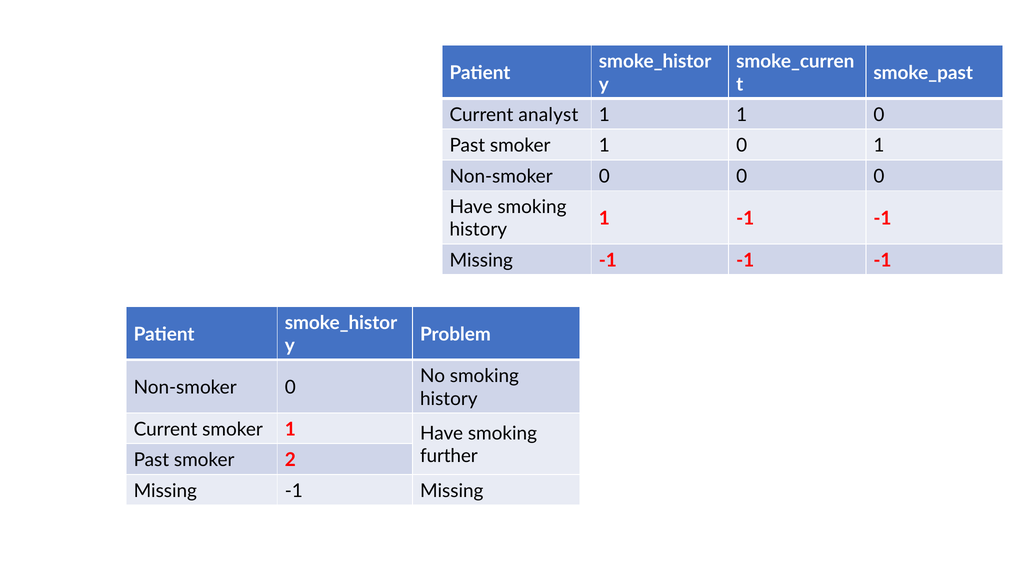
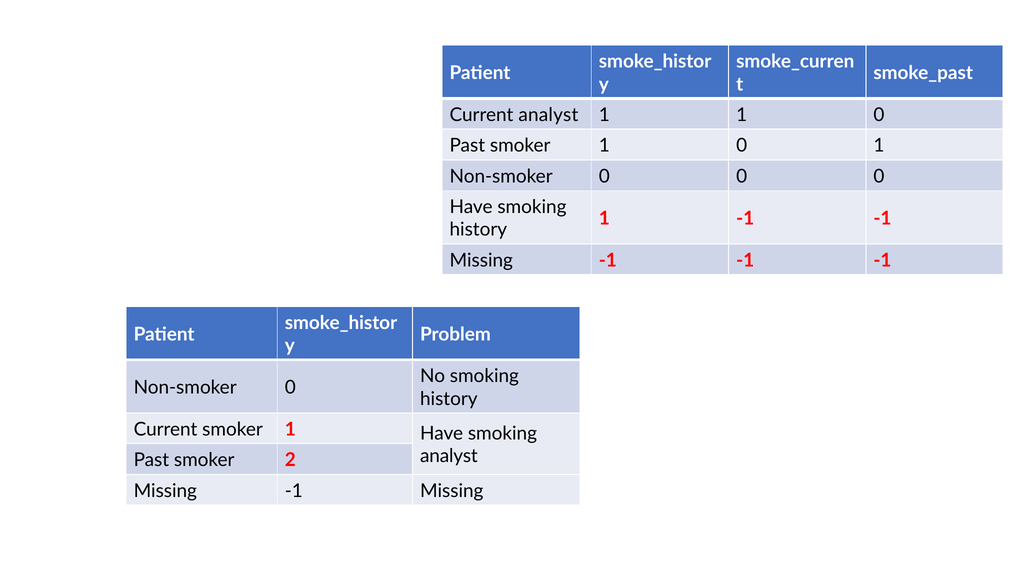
further at (449, 456): further -> analyst
